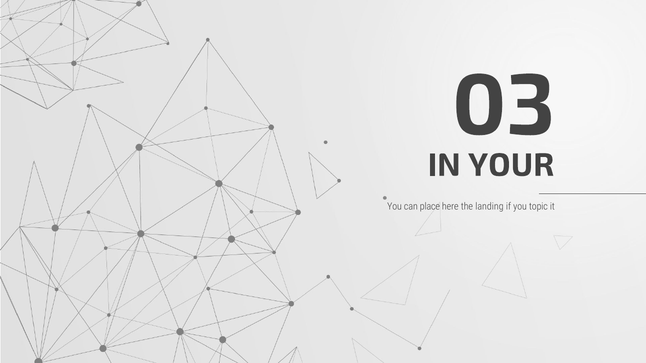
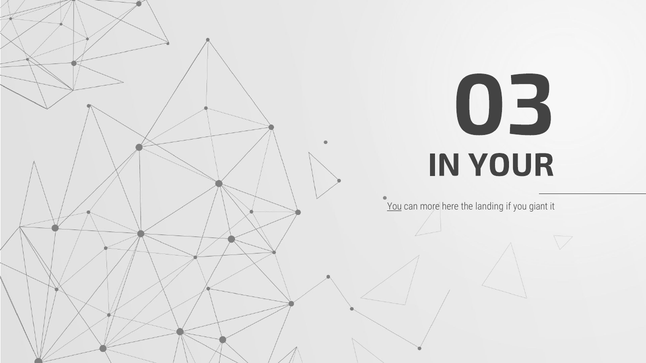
You at (395, 207) underline: none -> present
place: place -> more
topic: topic -> giant
